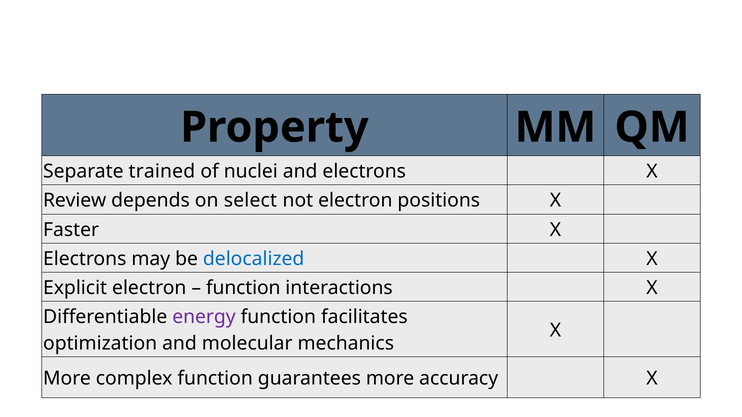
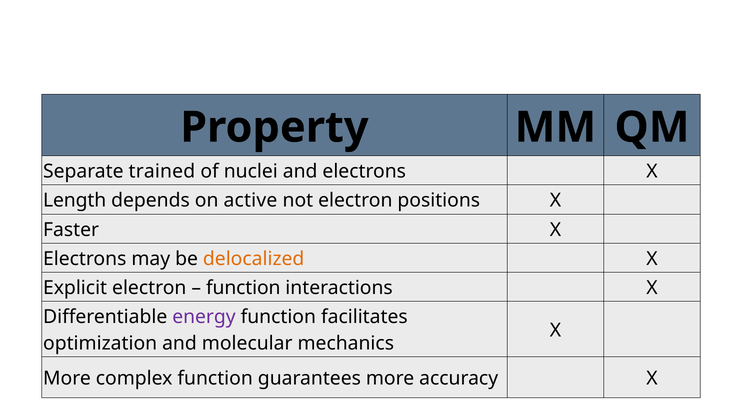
Review: Review -> Length
select: select -> active
delocalized colour: blue -> orange
